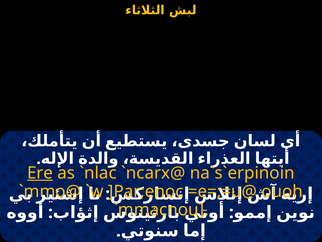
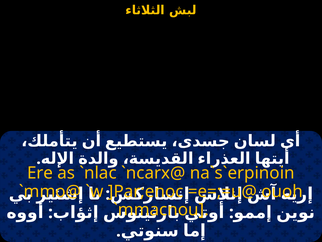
Ere underline: present -> none
